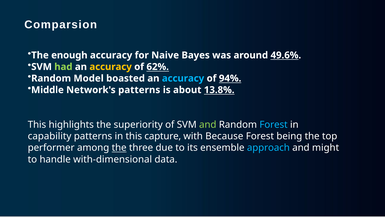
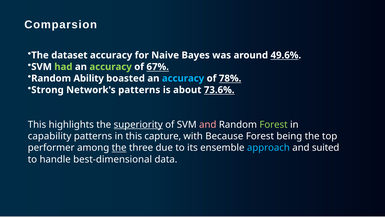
enough: enough -> dataset
accuracy at (111, 67) colour: yellow -> light green
62%: 62% -> 67%
Model: Model -> Ability
94%: 94% -> 78%
Middle: Middle -> Strong
13.8%: 13.8% -> 73.6%
superiority underline: none -> present
and at (208, 124) colour: light green -> pink
Forest at (274, 124) colour: light blue -> light green
might: might -> suited
with-dimensional: with-dimensional -> best-dimensional
